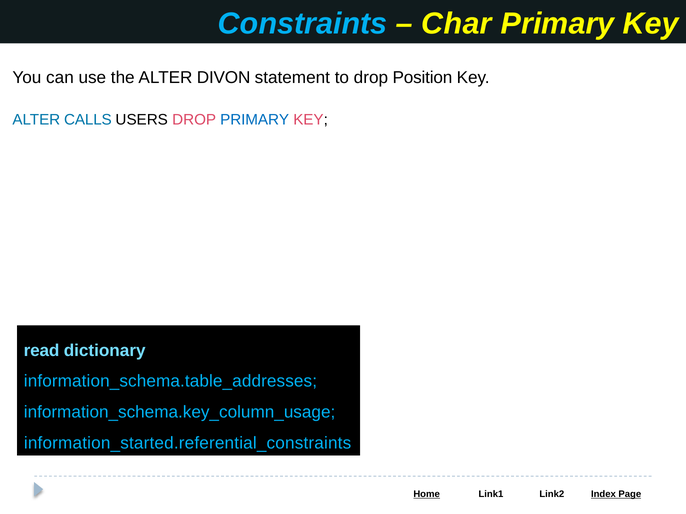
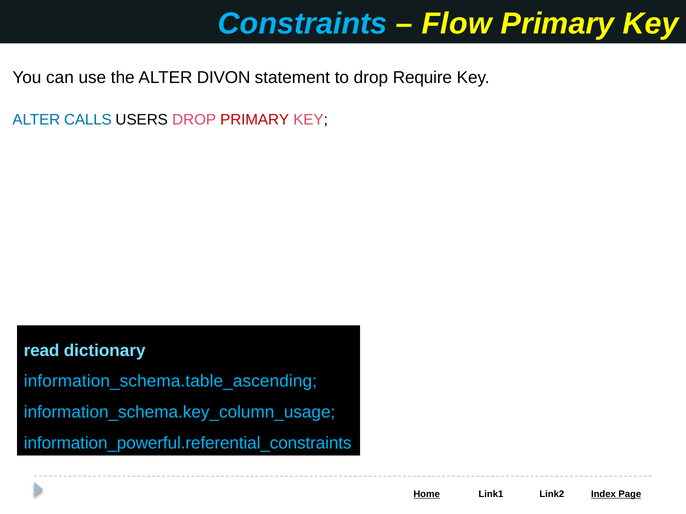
Char: Char -> Flow
Position: Position -> Require
PRIMARY at (255, 120) colour: blue -> red
information_schema.table_addresses: information_schema.table_addresses -> information_schema.table_ascending
information_started.referential_constraints: information_started.referential_constraints -> information_powerful.referential_constraints
